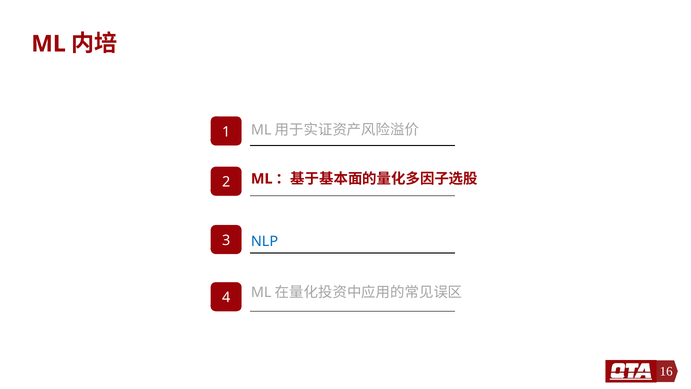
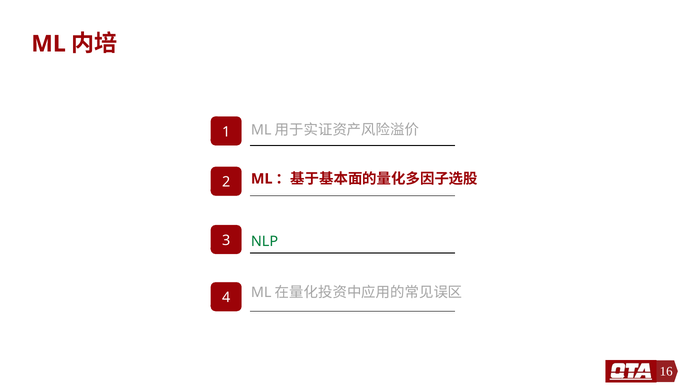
NLP colour: blue -> green
